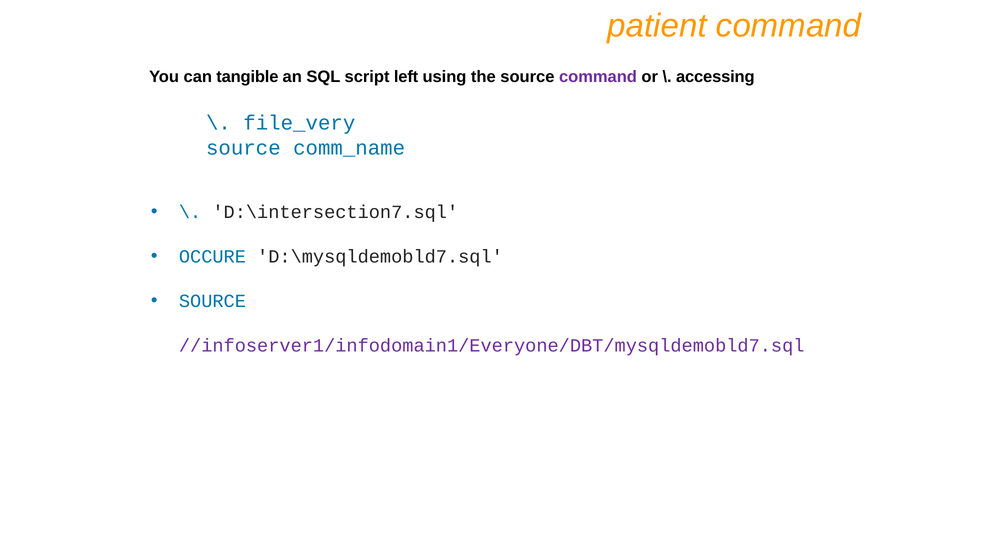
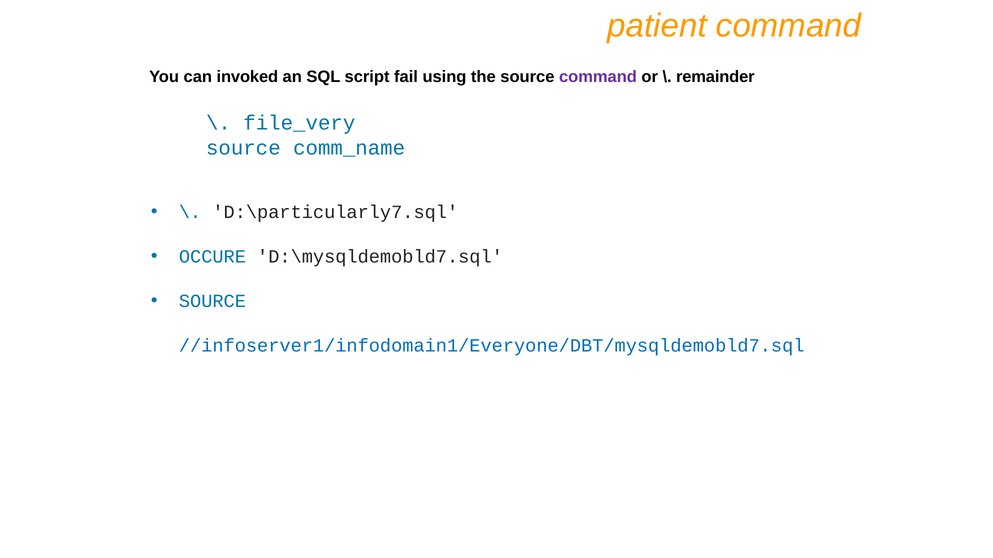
tangible: tangible -> invoked
left: left -> fail
accessing: accessing -> remainder
D:\intersection7.sql: D:\intersection7.sql -> D:\particularly7.sql
//infoserver1/infodomain1/Everyone/DBT/mysqldemobld7.sql colour: purple -> blue
